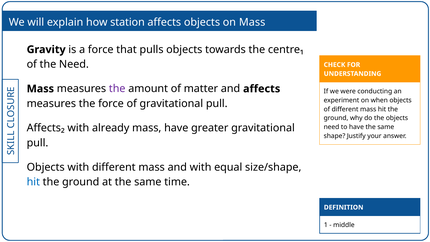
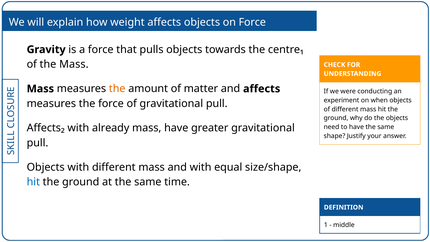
station: station -> weight
on Mass: Mass -> Force
the Need: Need -> Mass
the at (117, 89) colour: purple -> orange
